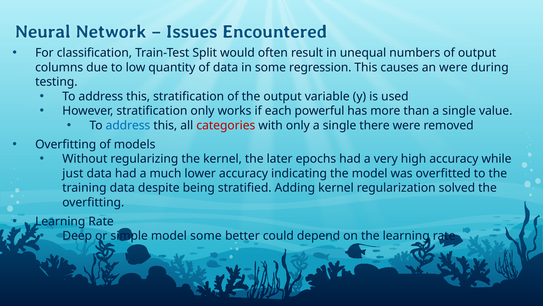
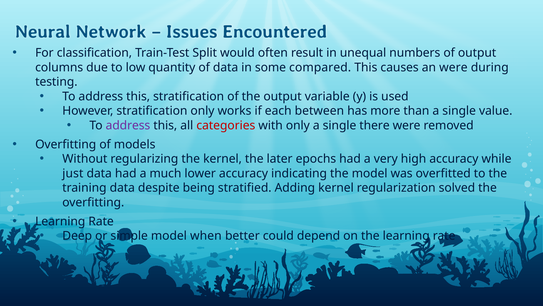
regression: regression -> compared
powerful: powerful -> between
address at (128, 125) colour: blue -> purple
model some: some -> when
